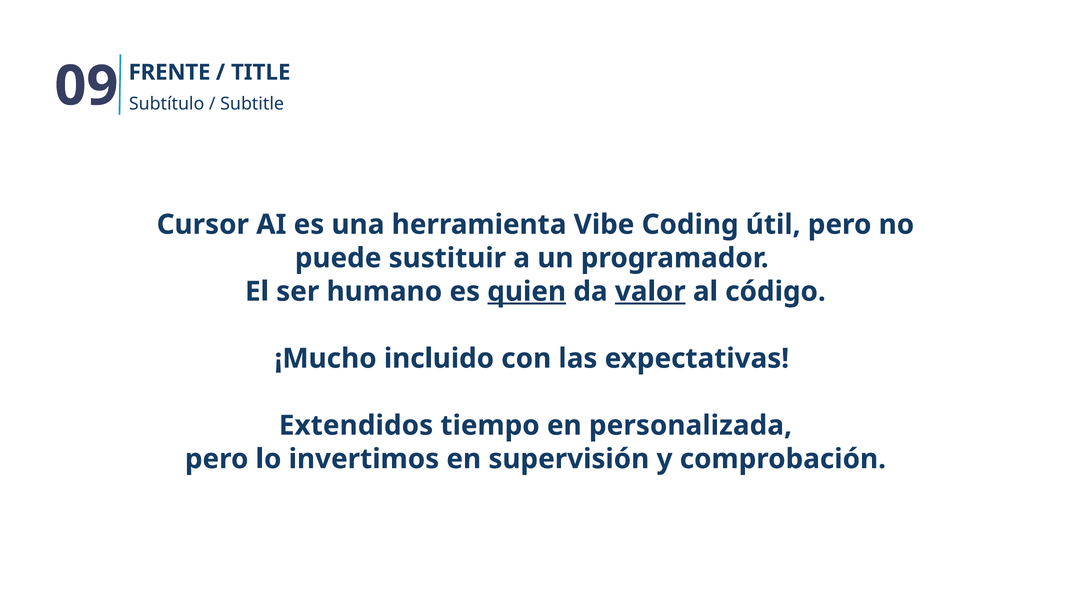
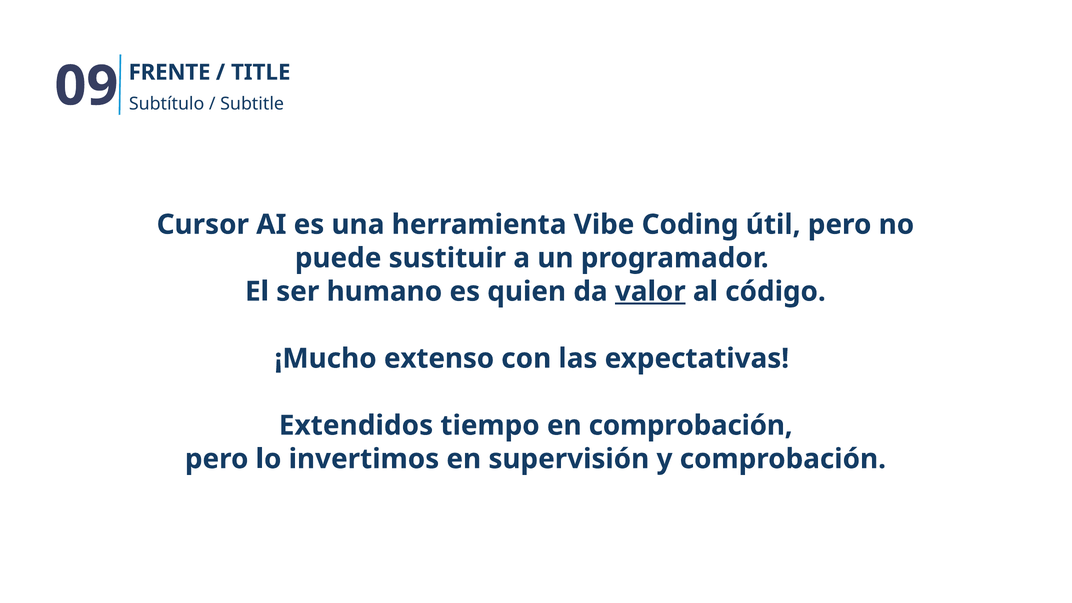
quien underline: present -> none
incluido: incluido -> extenso
en personalizada: personalizada -> comprobación
